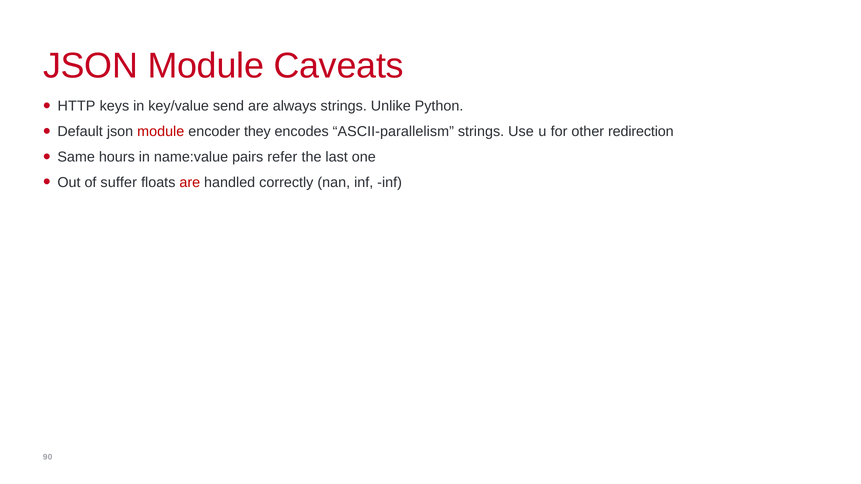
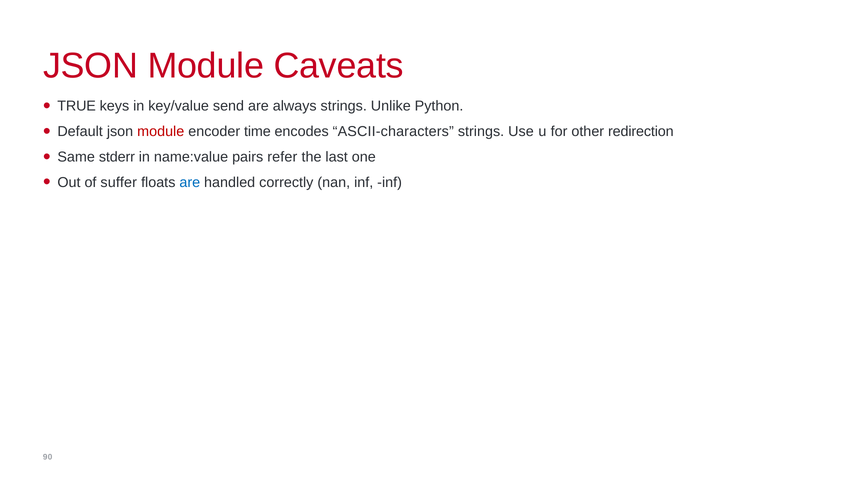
HTTP: HTTP -> TRUE
they: they -> time
ASCII-parallelism: ASCII-parallelism -> ASCII-characters
hours: hours -> stderr
are at (190, 182) colour: red -> blue
